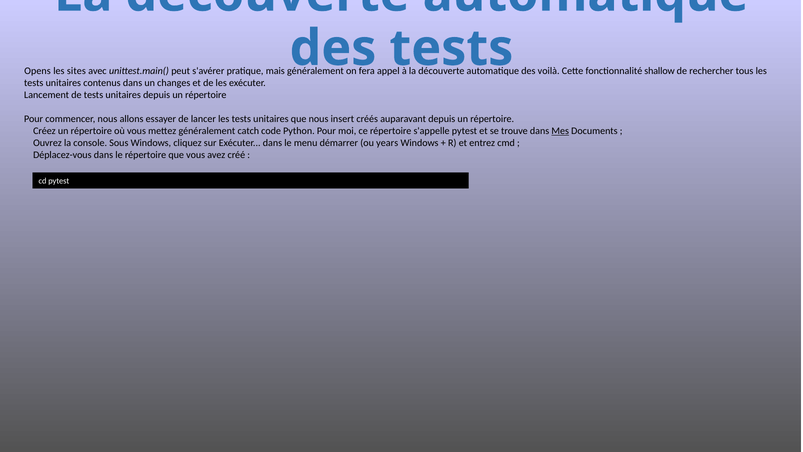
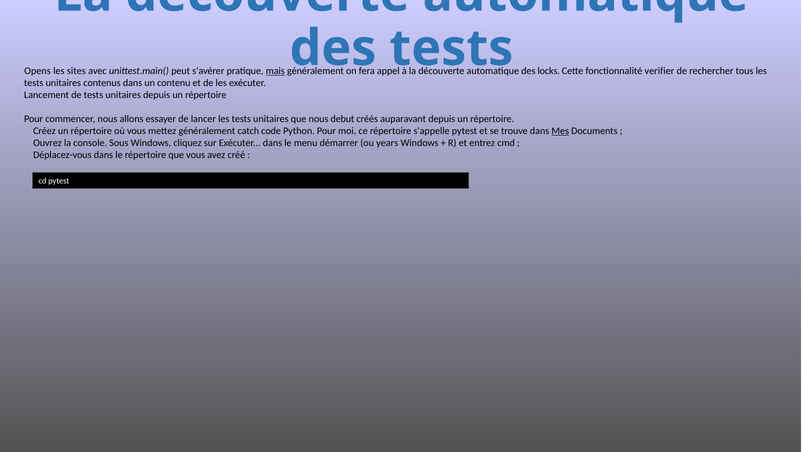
mais underline: none -> present
voilà: voilà -> locks
shallow: shallow -> verifier
changes: changes -> contenu
insert: insert -> debut
